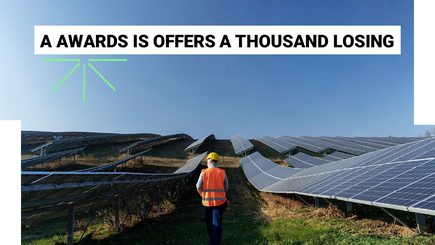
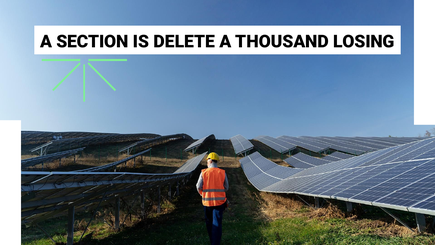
AWARDS: AWARDS -> SECTION
OFFERS: OFFERS -> DELETE
